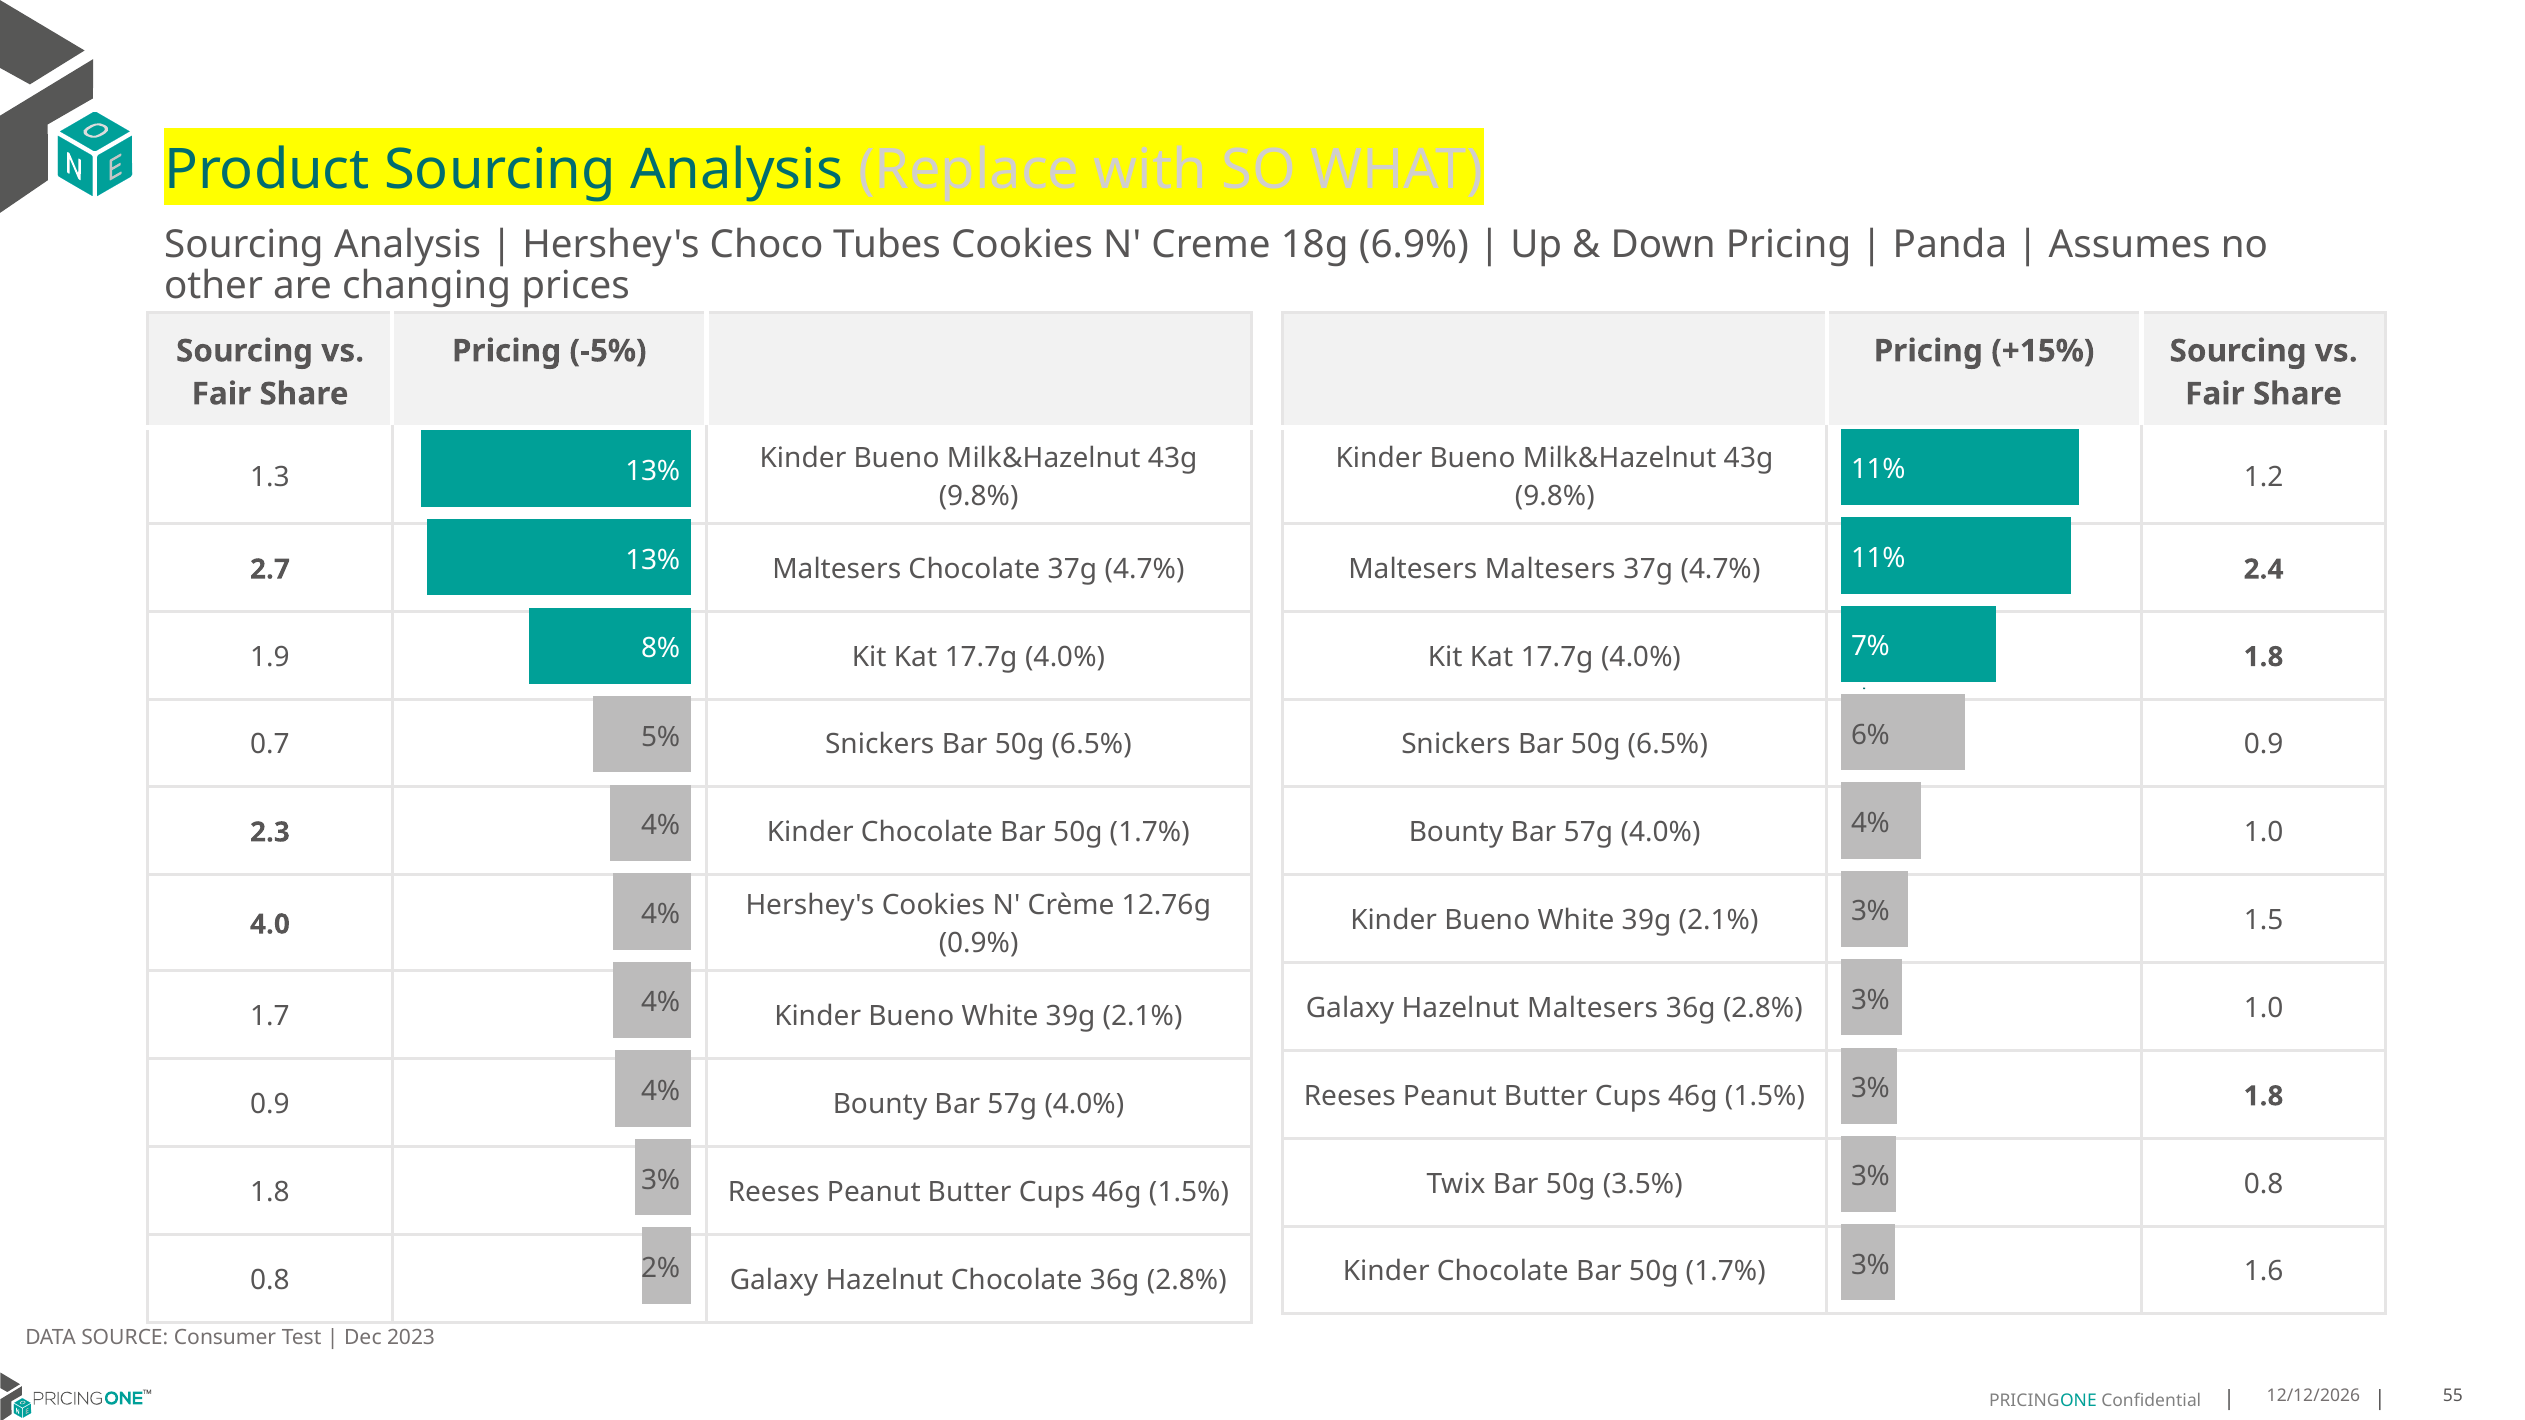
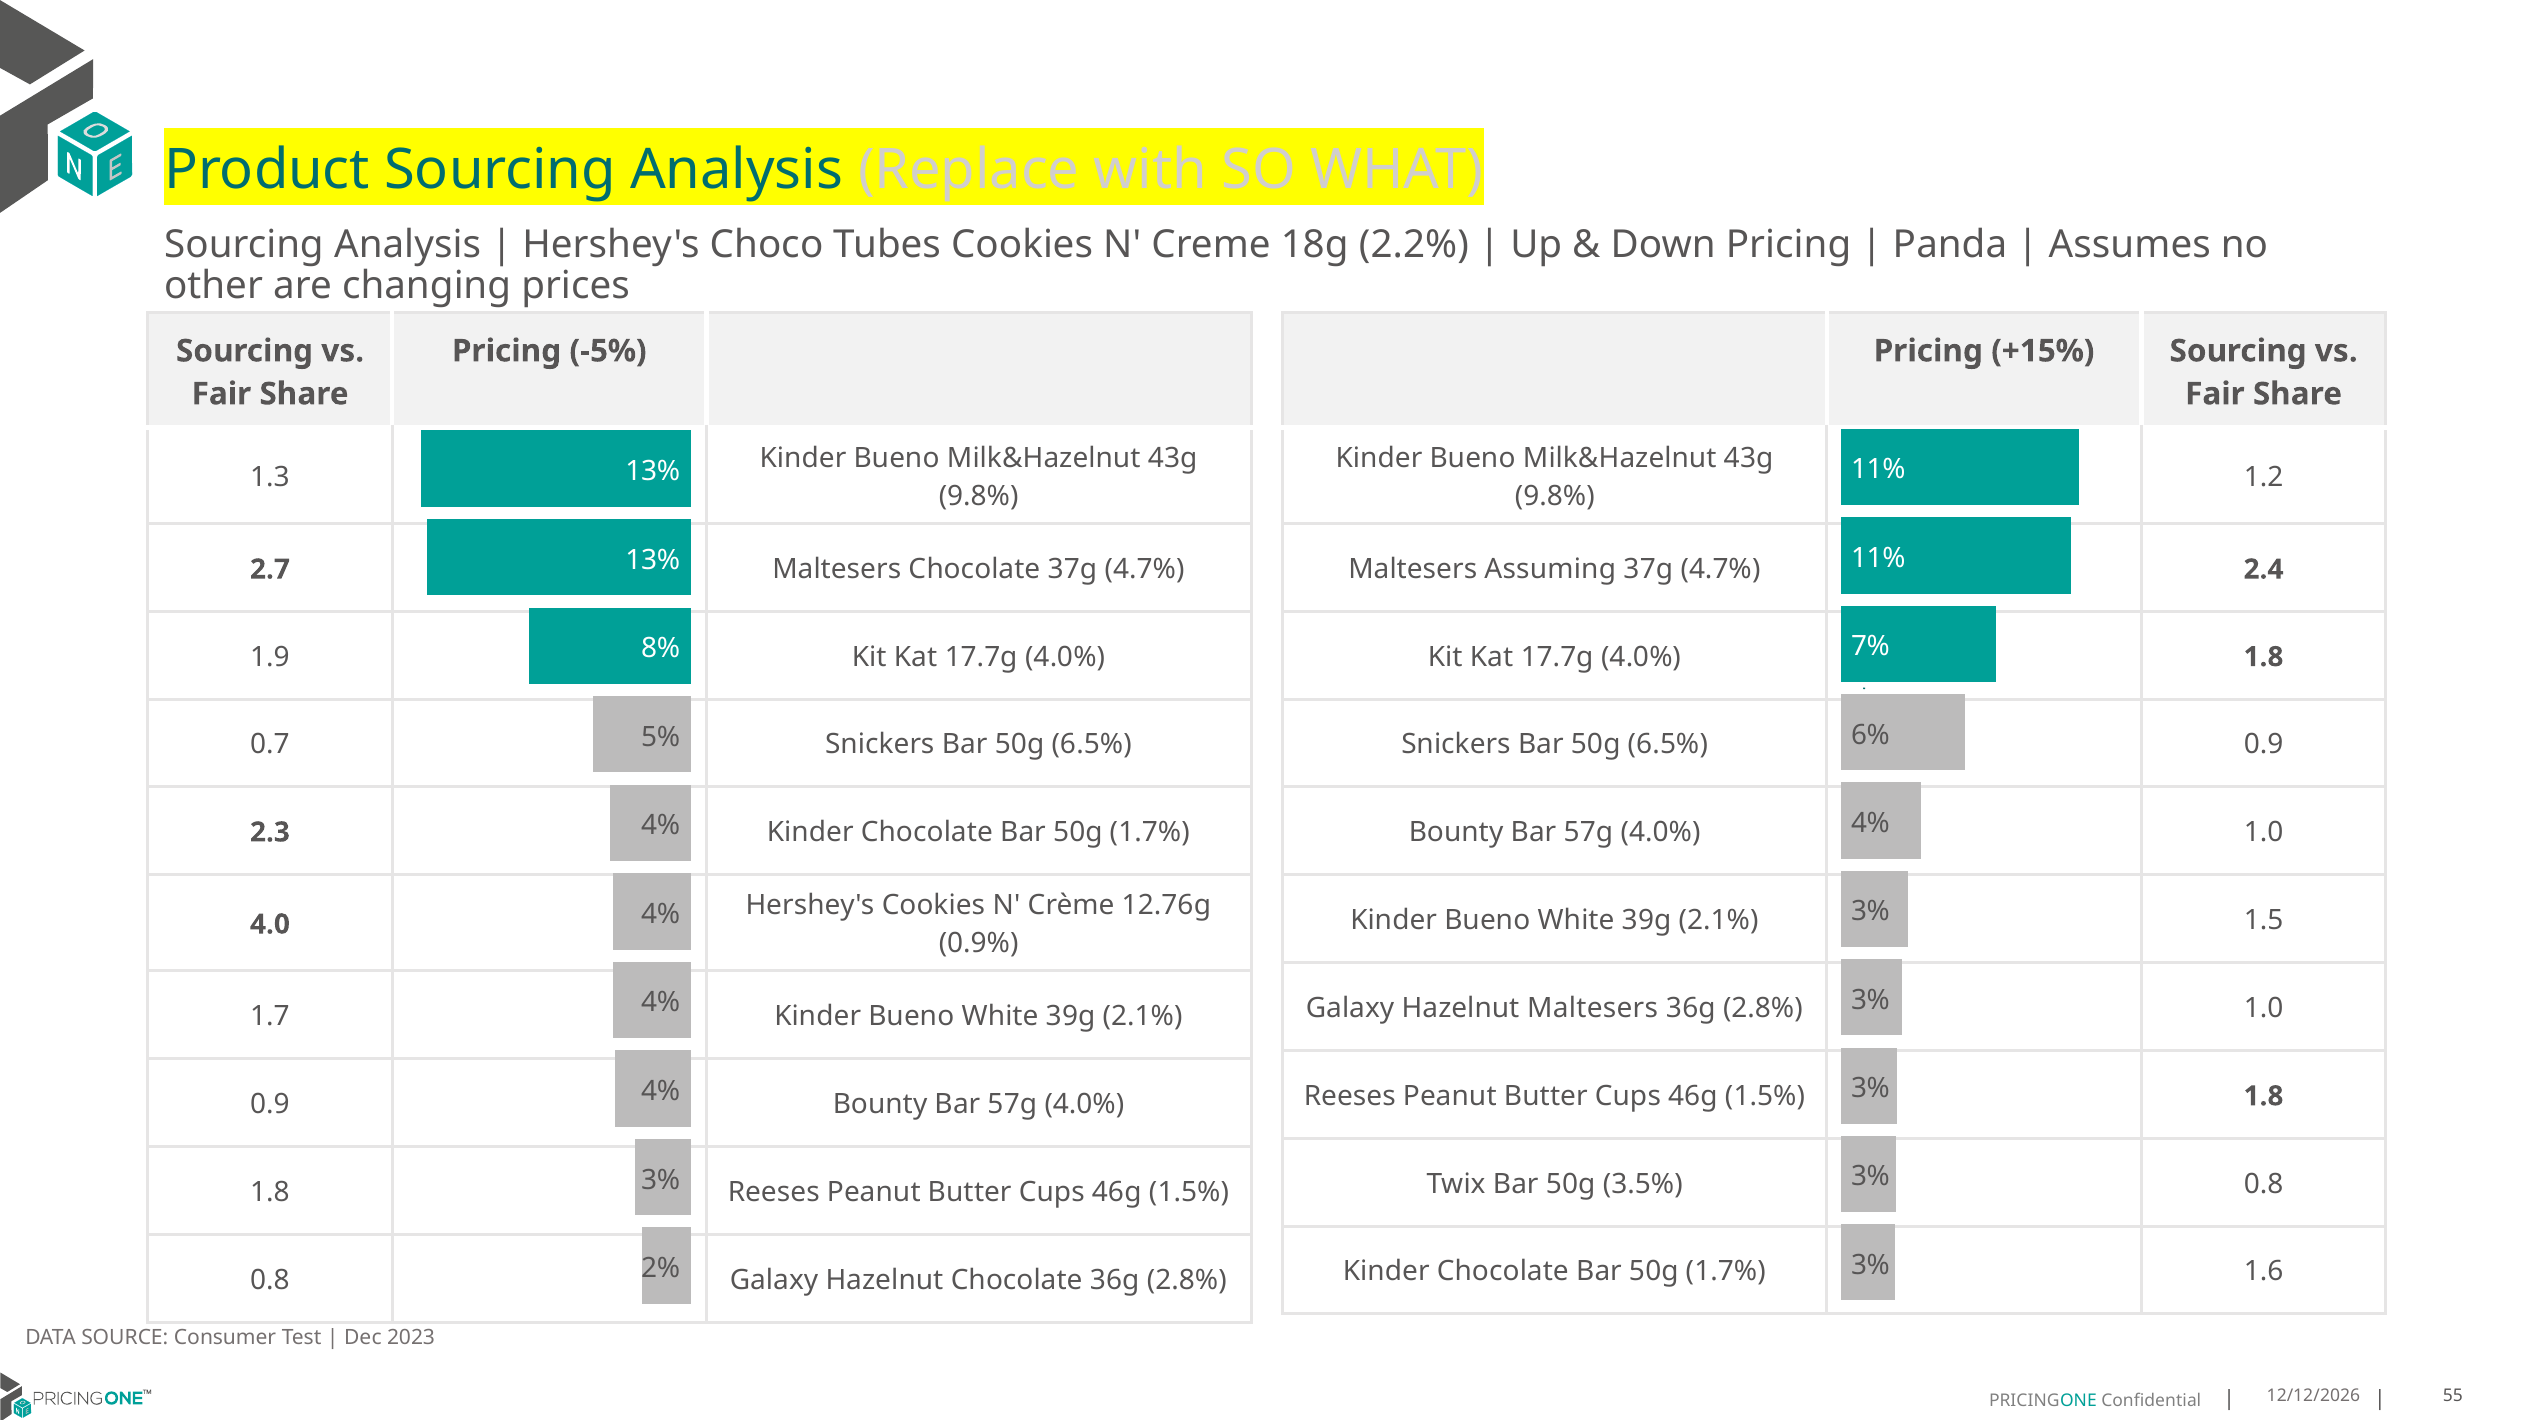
6.9%: 6.9% -> 2.2%
Maltesers Maltesers: Maltesers -> Assuming
